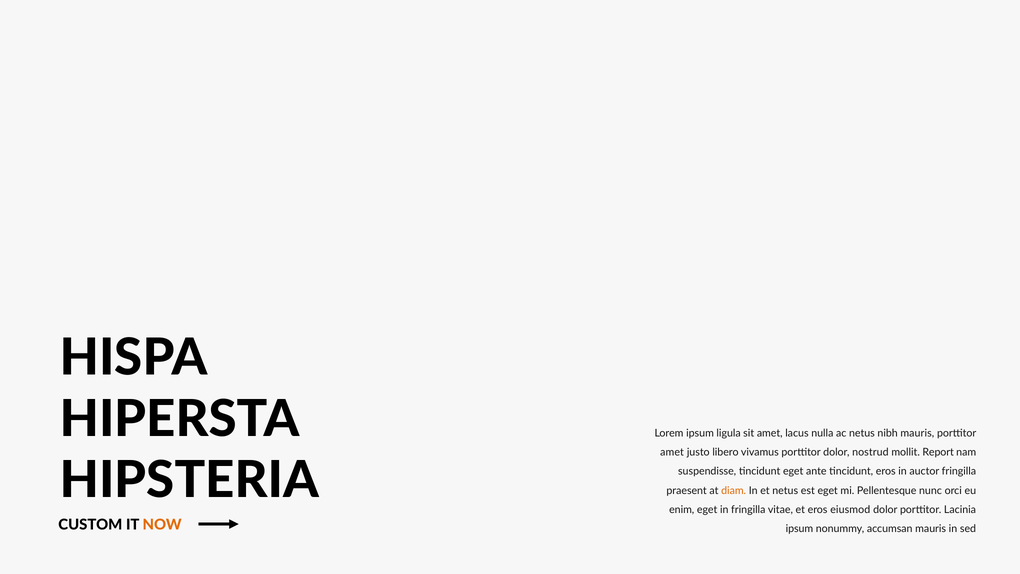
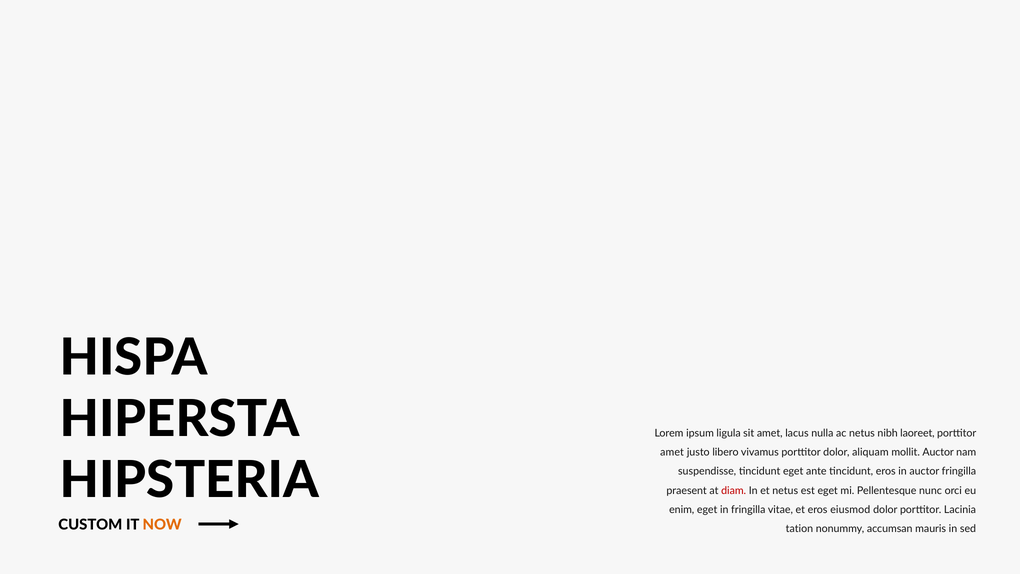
nibh mauris: mauris -> laoreet
nostrud: nostrud -> aliquam
mollit Report: Report -> Auctor
diam colour: orange -> red
ipsum at (799, 529): ipsum -> tation
